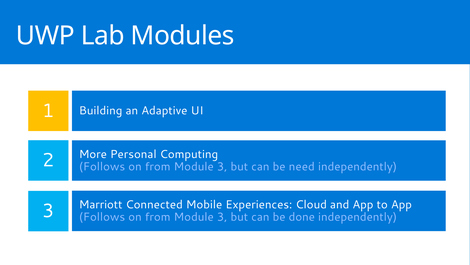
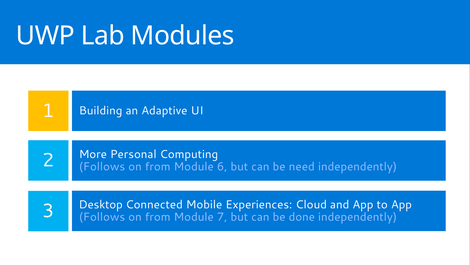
3 at (222, 166): 3 -> 6
Marriott: Marriott -> Desktop
3 at (222, 217): 3 -> 7
